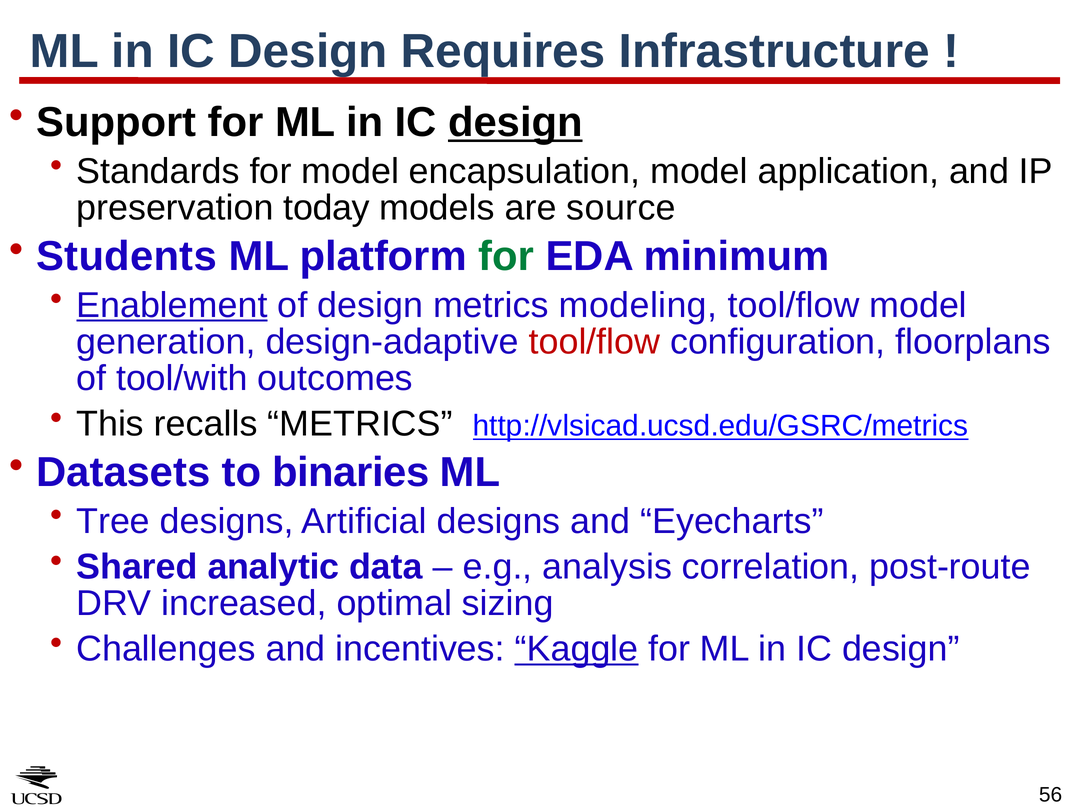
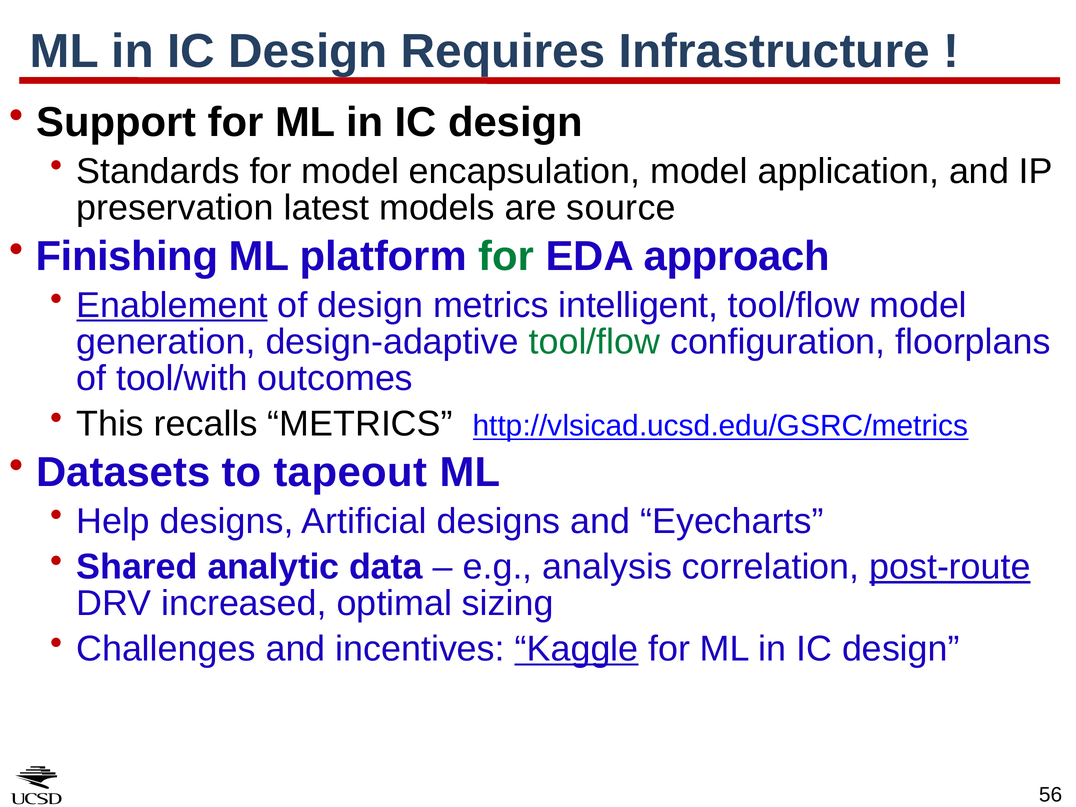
design at (515, 123) underline: present -> none
today: today -> latest
Students: Students -> Finishing
minimum: minimum -> approach
modeling: modeling -> intelligent
tool/flow at (594, 342) colour: red -> green
binaries: binaries -> tapeout
Tree: Tree -> Help
post-route underline: none -> present
